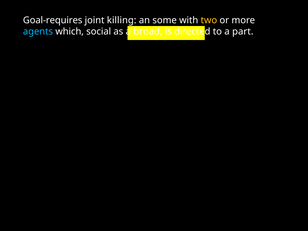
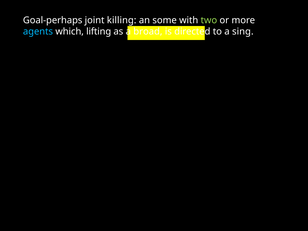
Goal-requires: Goal-requires -> Goal-perhaps
two colour: yellow -> light green
social: social -> lifting
part: part -> sing
